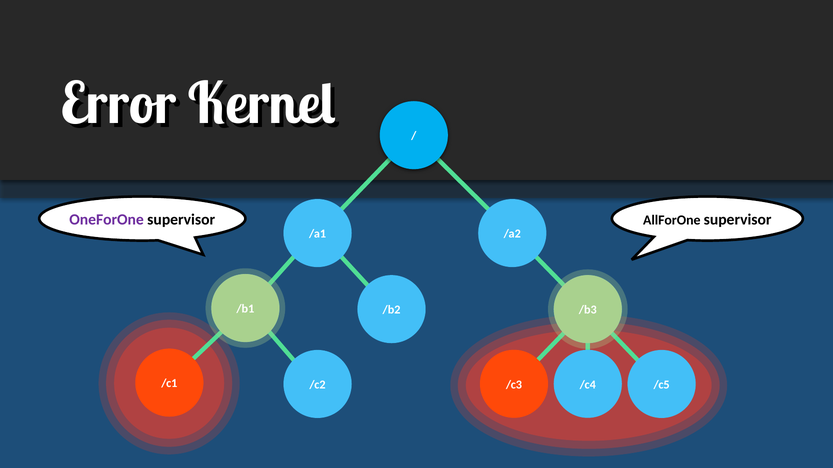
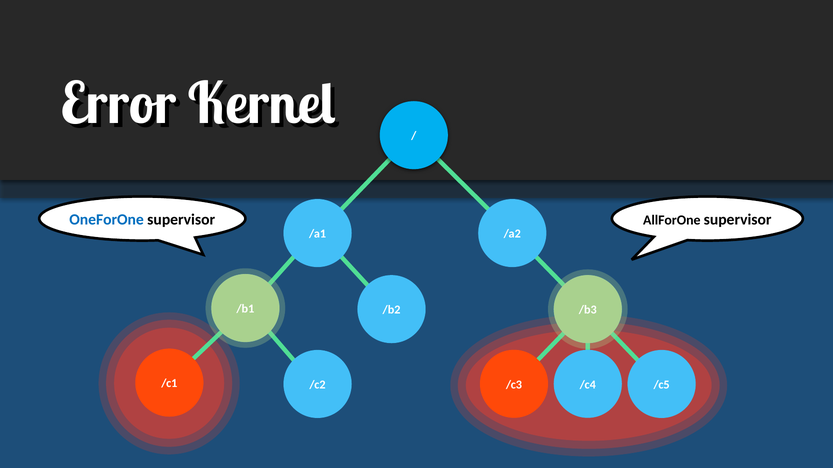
OneForOne colour: purple -> blue
